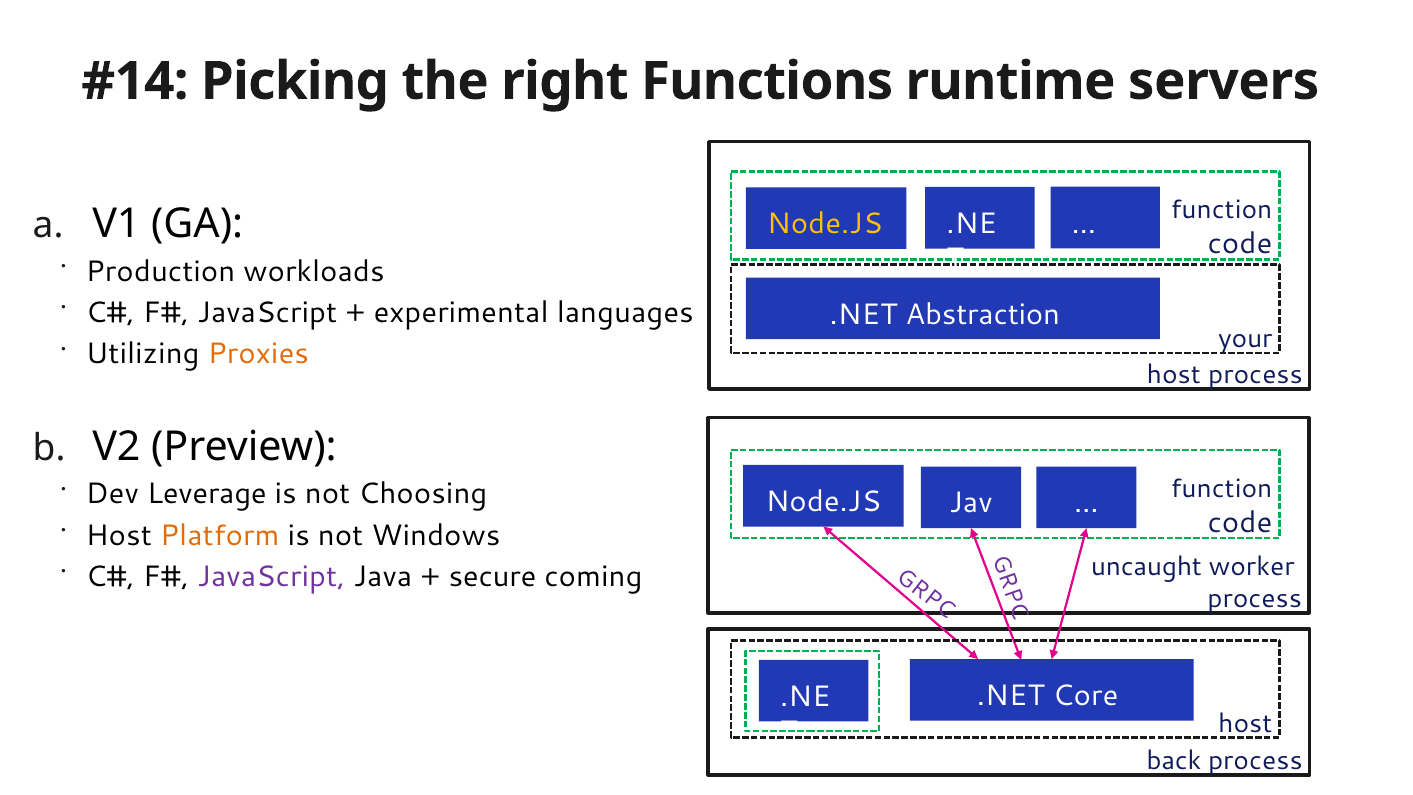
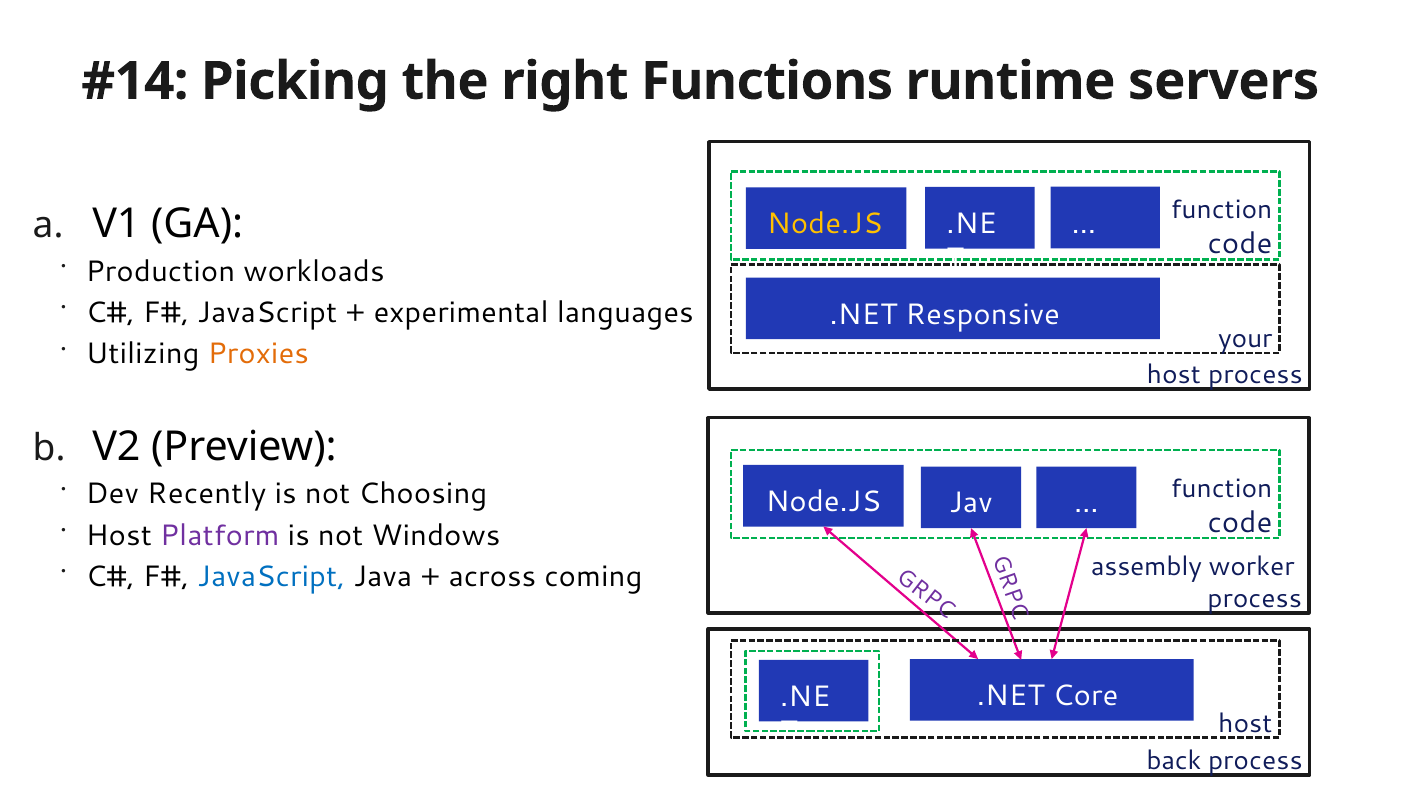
Abstraction: Abstraction -> Responsive
Leverage: Leverage -> Recently
Platform colour: orange -> purple
uncaught: uncaught -> assembly
JavaScript at (271, 577) colour: purple -> blue
secure: secure -> across
